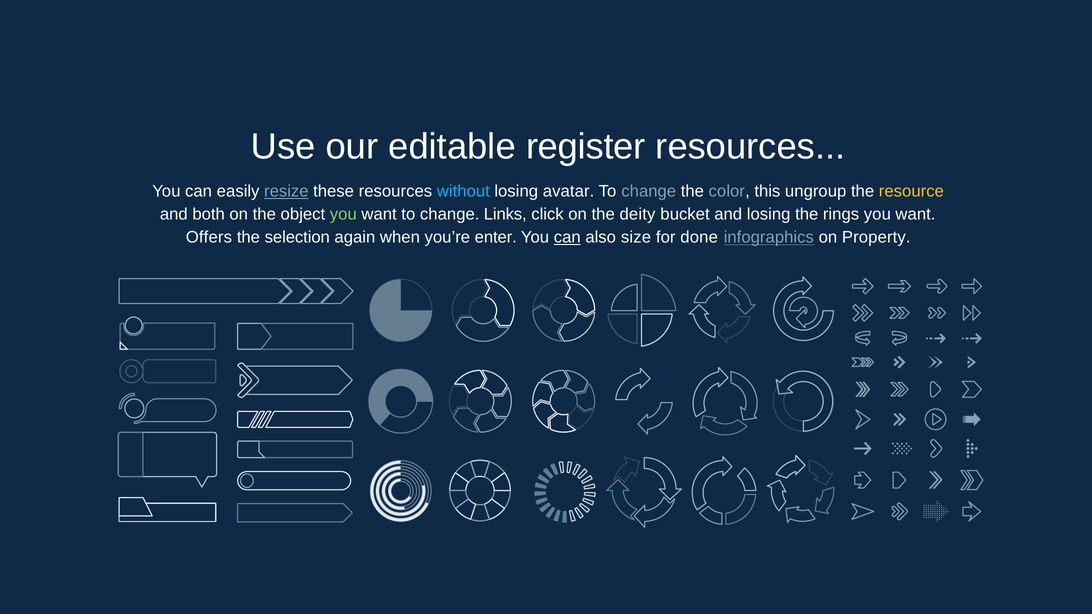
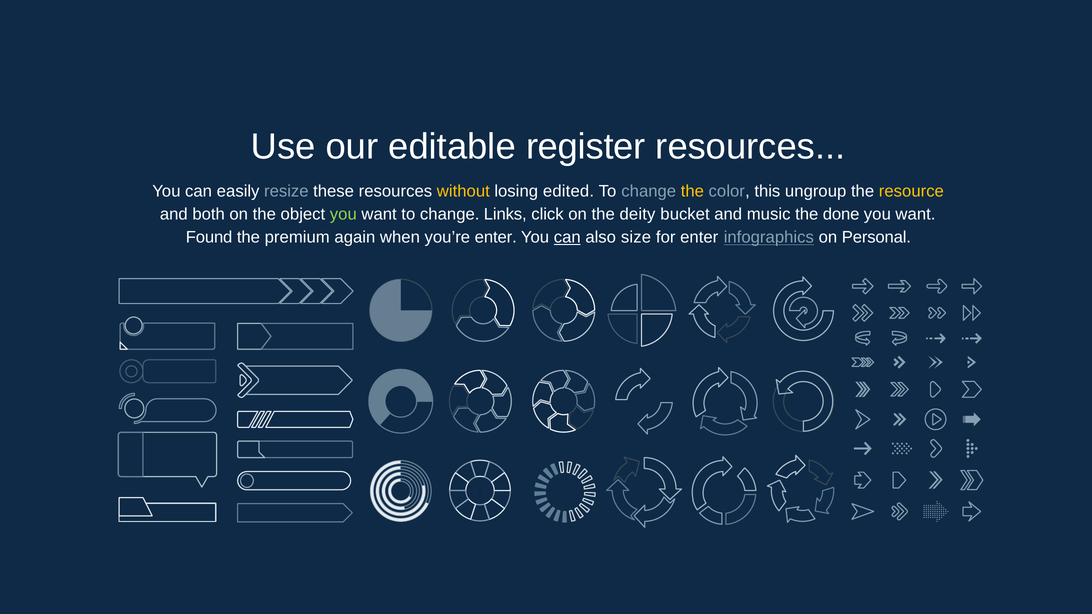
resize underline: present -> none
without colour: light blue -> yellow
avatar: avatar -> edited
the at (692, 192) colour: white -> yellow
and losing: losing -> music
rings: rings -> done
Offers: Offers -> Found
selection: selection -> premium
for done: done -> enter
Property: Property -> Personal
